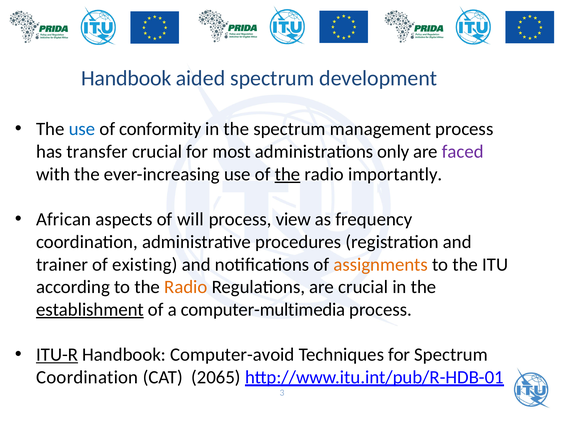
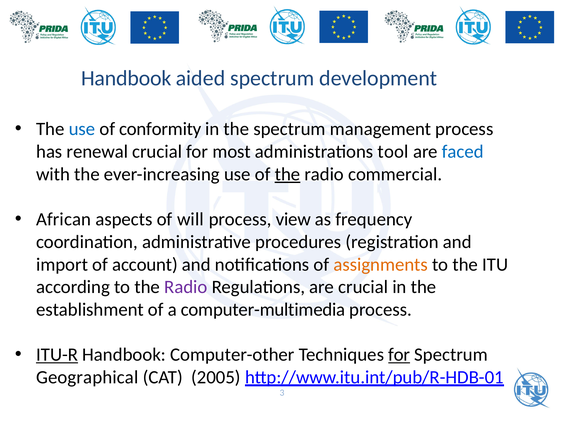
transfer: transfer -> renewal
only: only -> tool
faced colour: purple -> blue
importantly: importantly -> commercial
trainer: trainer -> import
existing: existing -> account
Radio at (186, 287) colour: orange -> purple
establishment underline: present -> none
Computer-avoid: Computer-avoid -> Computer-other
for at (399, 355) underline: none -> present
Coordination at (87, 377): Coordination -> Geographical
2065: 2065 -> 2005
